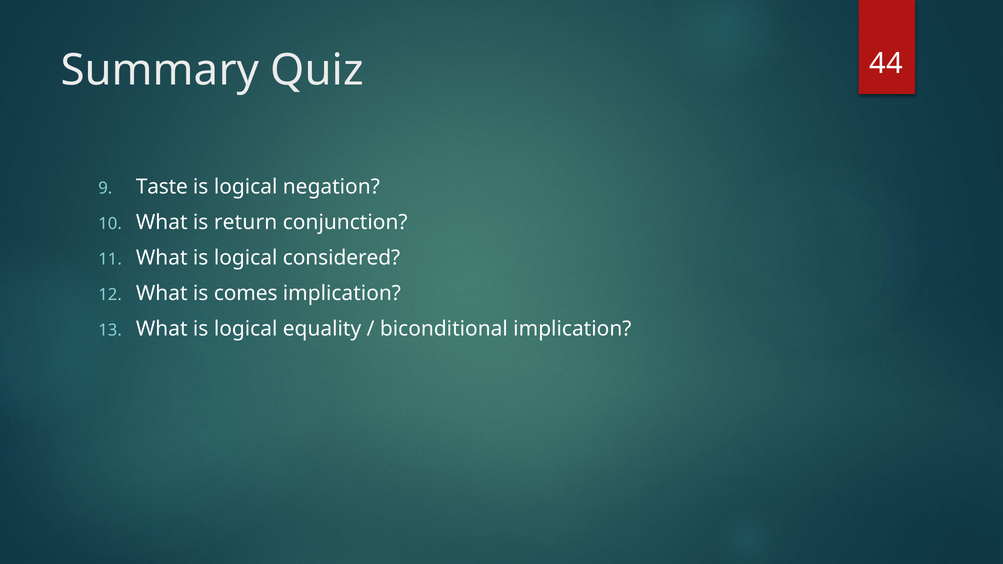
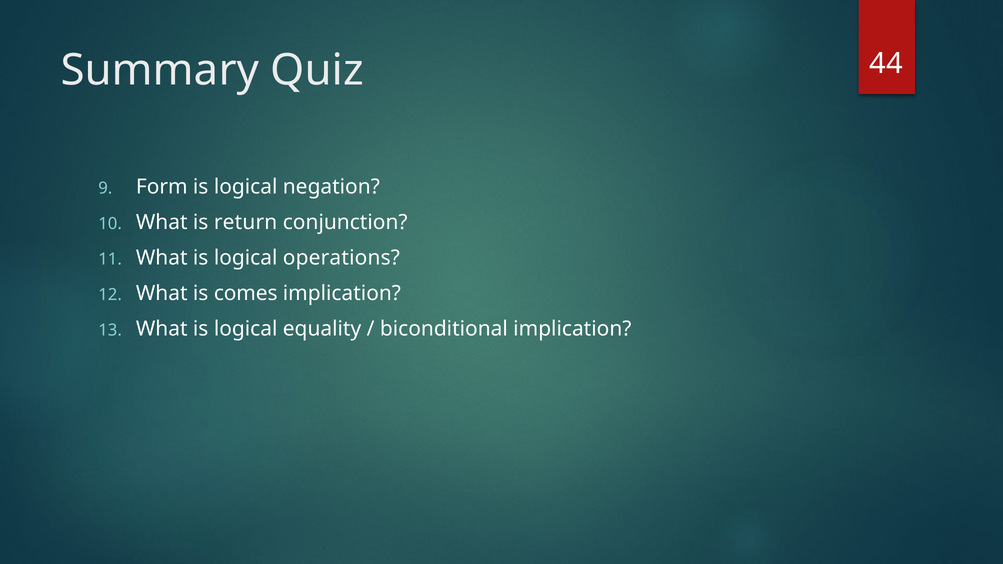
Taste: Taste -> Form
considered: considered -> operations
